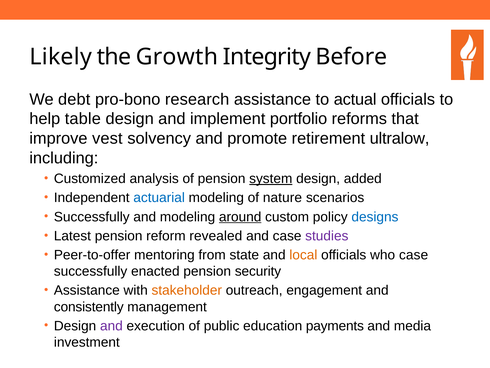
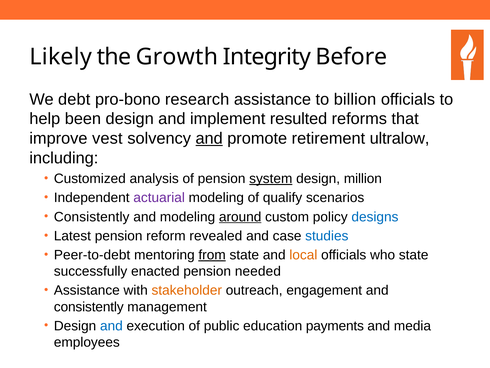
actual: actual -> billion
table: table -> been
portfolio: portfolio -> resulted
and at (209, 138) underline: none -> present
added: added -> million
actuarial colour: blue -> purple
nature: nature -> qualify
Successfully at (92, 217): Successfully -> Consistently
studies colour: purple -> blue
Peer-to-offer: Peer-to-offer -> Peer-to-debt
from underline: none -> present
who case: case -> state
security: security -> needed
and at (111, 325) colour: purple -> blue
investment: investment -> employees
